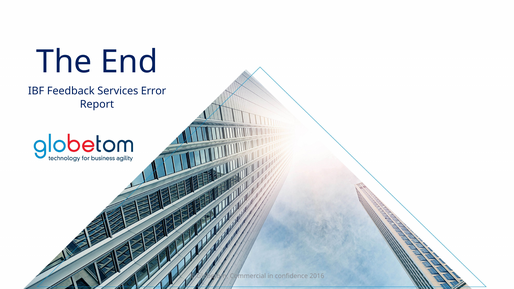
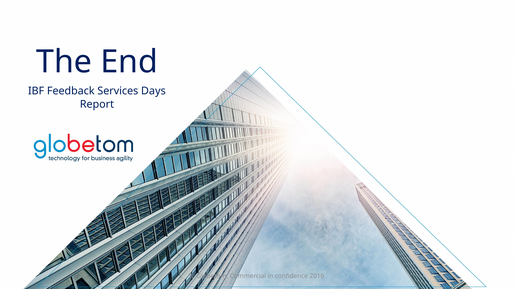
Error: Error -> Days
